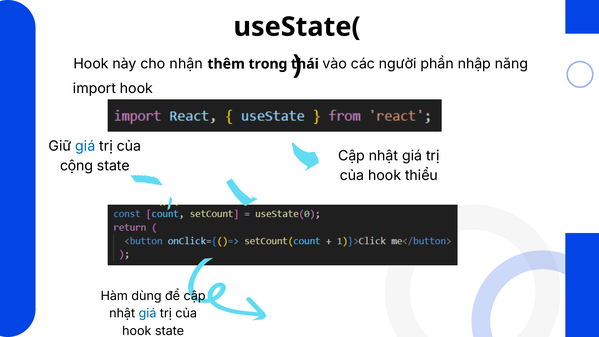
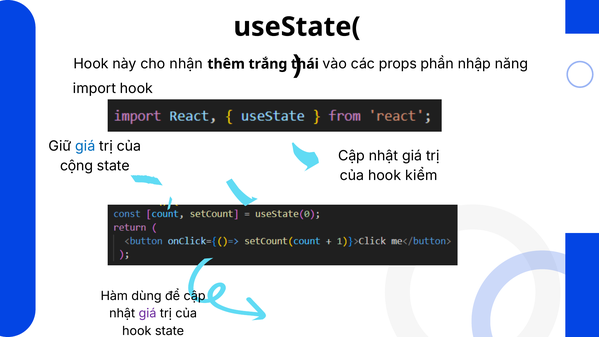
trong: trong -> trắng
người: người -> props
thiểu: thiểu -> kiểm
giá at (148, 313) colour: blue -> purple
